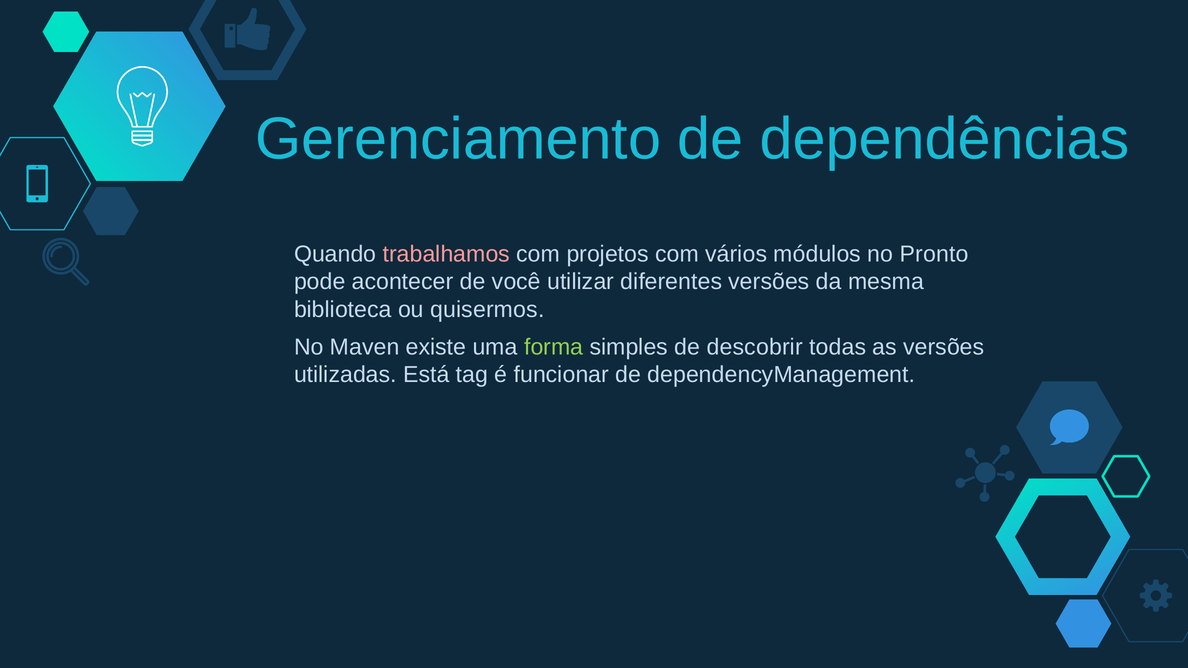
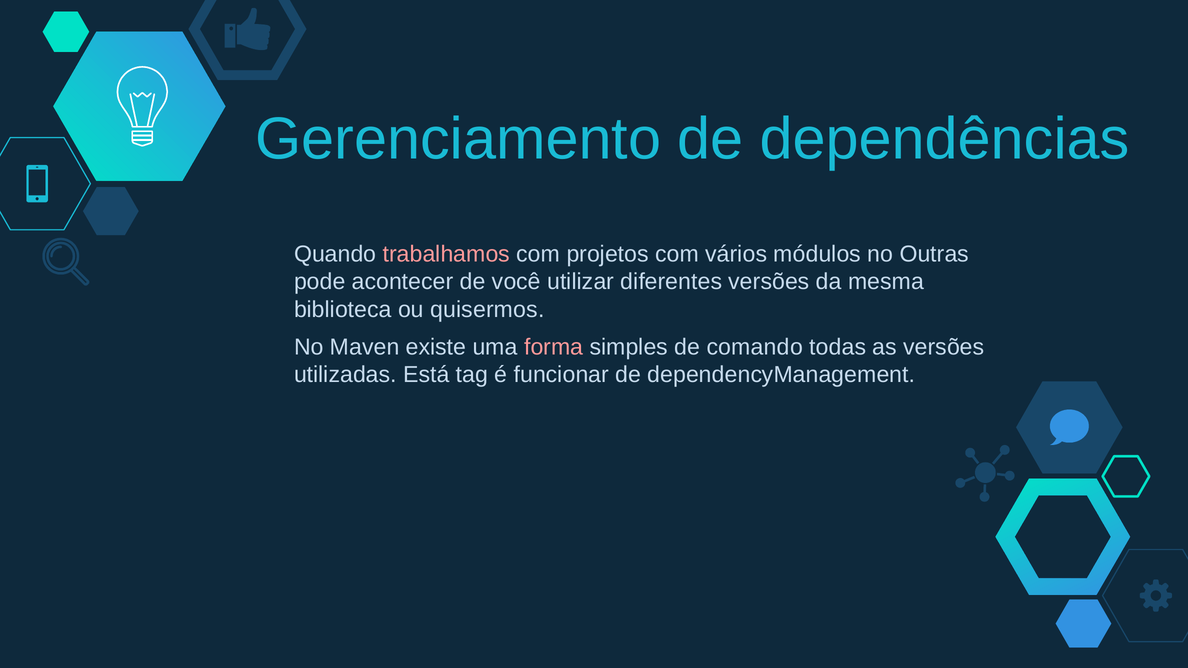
Pronto: Pronto -> Outras
forma colour: light green -> pink
descobrir: descobrir -> comando
